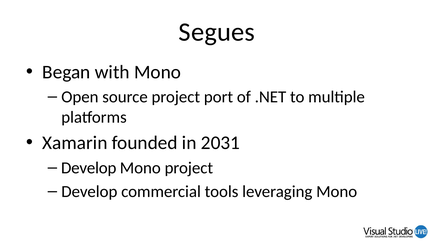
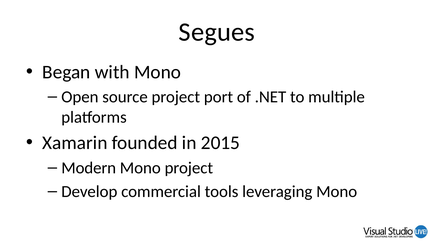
2031: 2031 -> 2015
Develop at (89, 168): Develop -> Modern
